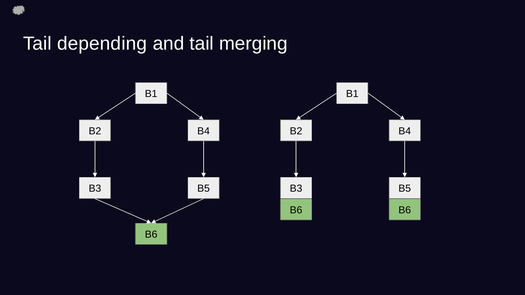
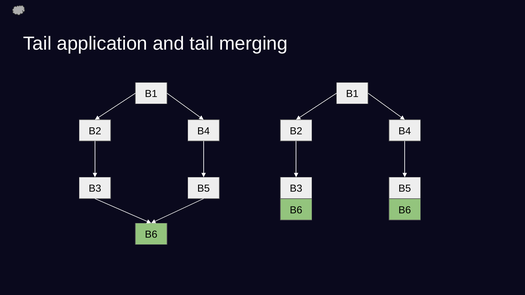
depending: depending -> application
